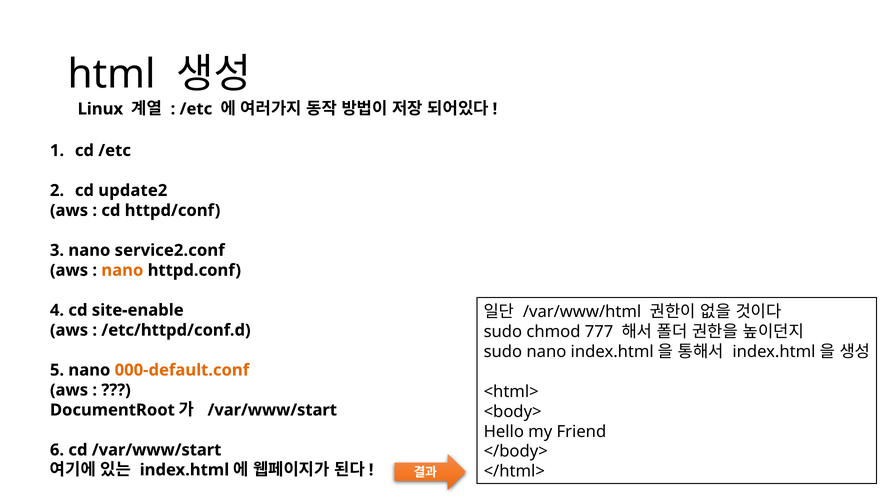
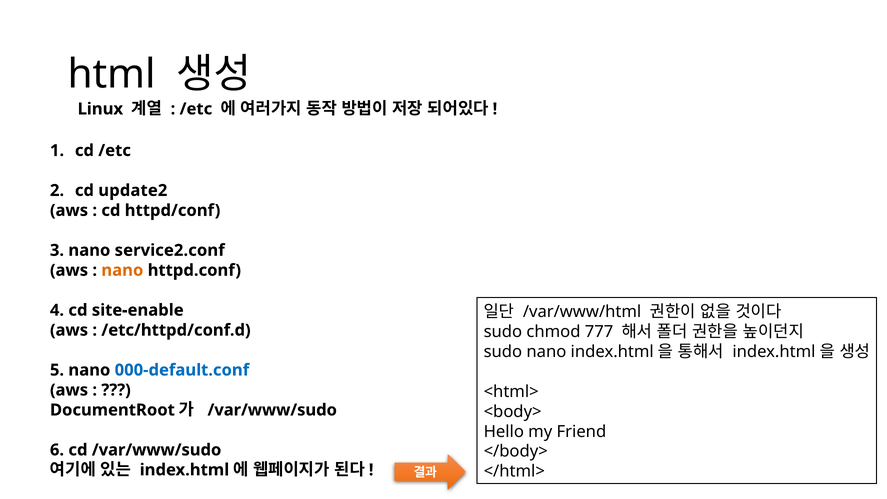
000-default.conf colour: orange -> blue
/var/www/start at (272, 410): /var/www/start -> /var/www/sudo
cd /var/www/start: /var/www/start -> /var/www/sudo
